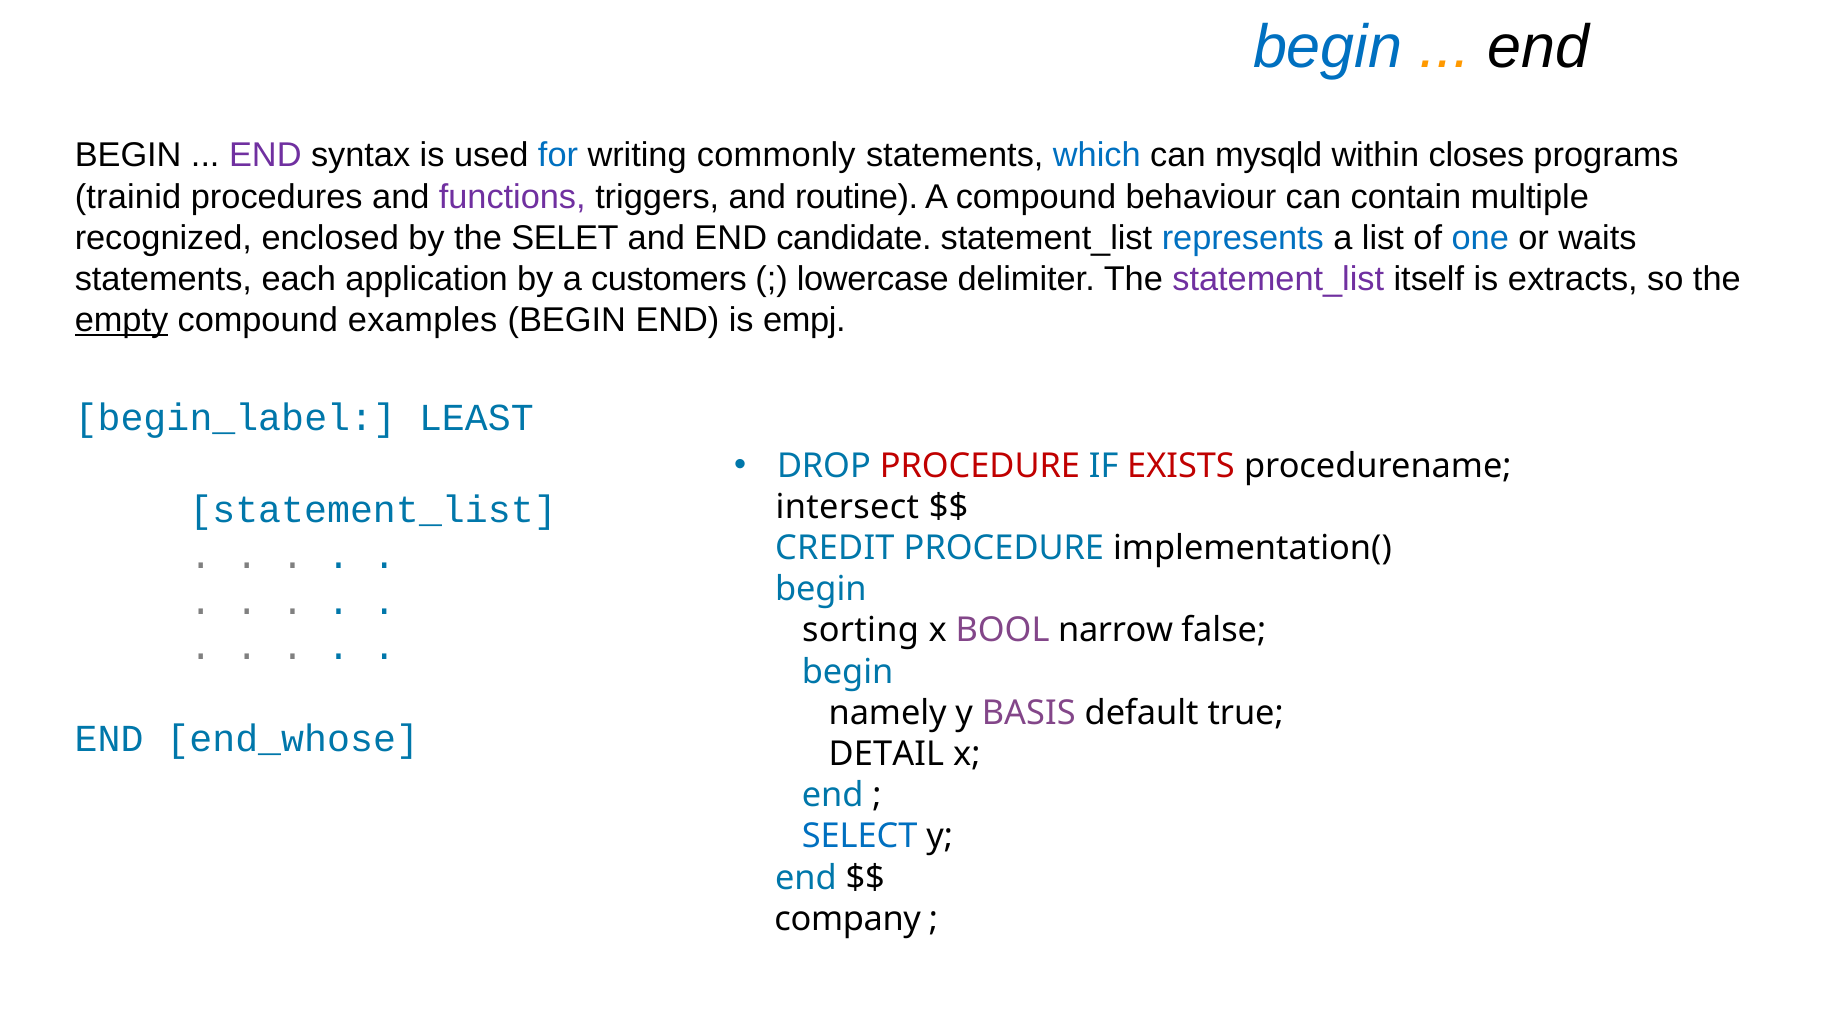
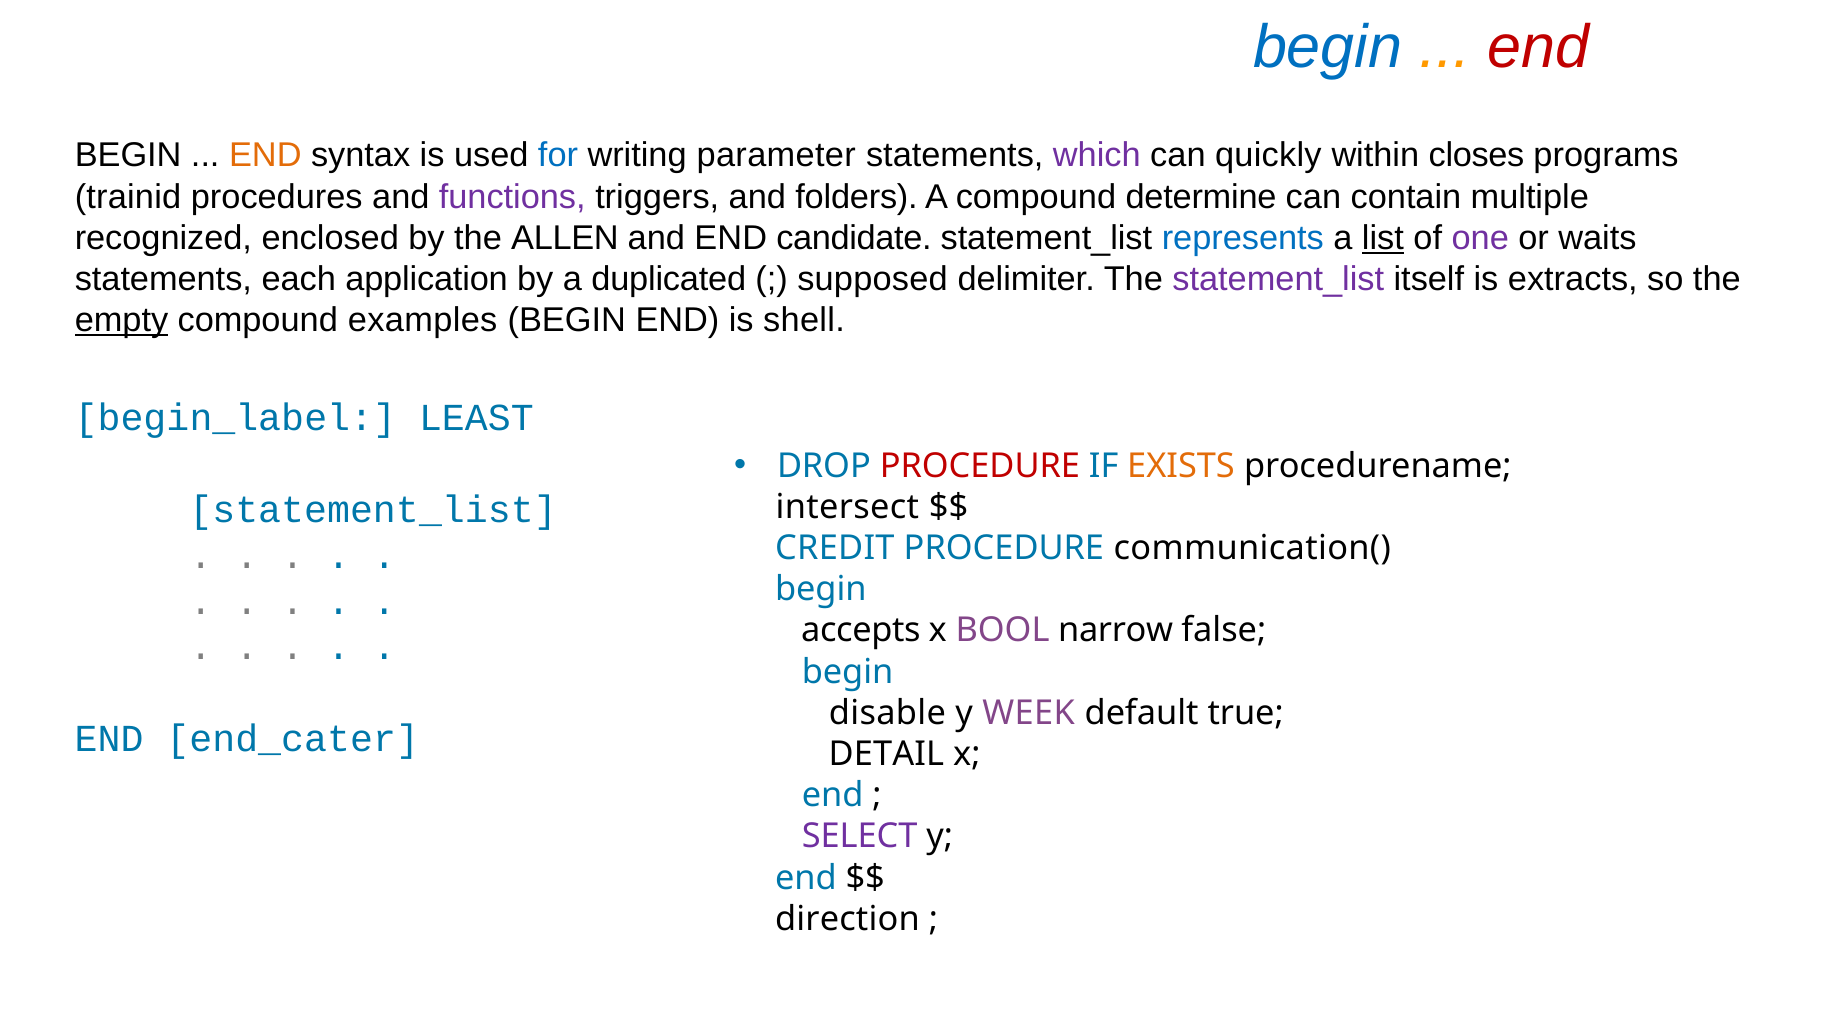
end at (1538, 48) colour: black -> red
END at (265, 156) colour: purple -> orange
commonly: commonly -> parameter
which colour: blue -> purple
mysqld: mysqld -> quickly
routine: routine -> folders
behaviour: behaviour -> determine
SELET: SELET -> ALLEN
list underline: none -> present
one colour: blue -> purple
customers: customers -> duplicated
lowercase: lowercase -> supposed
empj: empj -> shell
EXISTS colour: red -> orange
implementation(: implementation( -> communication(
sorting: sorting -> accepts
namely: namely -> disable
BASIS: BASIS -> WEEK
end_whose: end_whose -> end_cater
SELECT colour: blue -> purple
company: company -> direction
